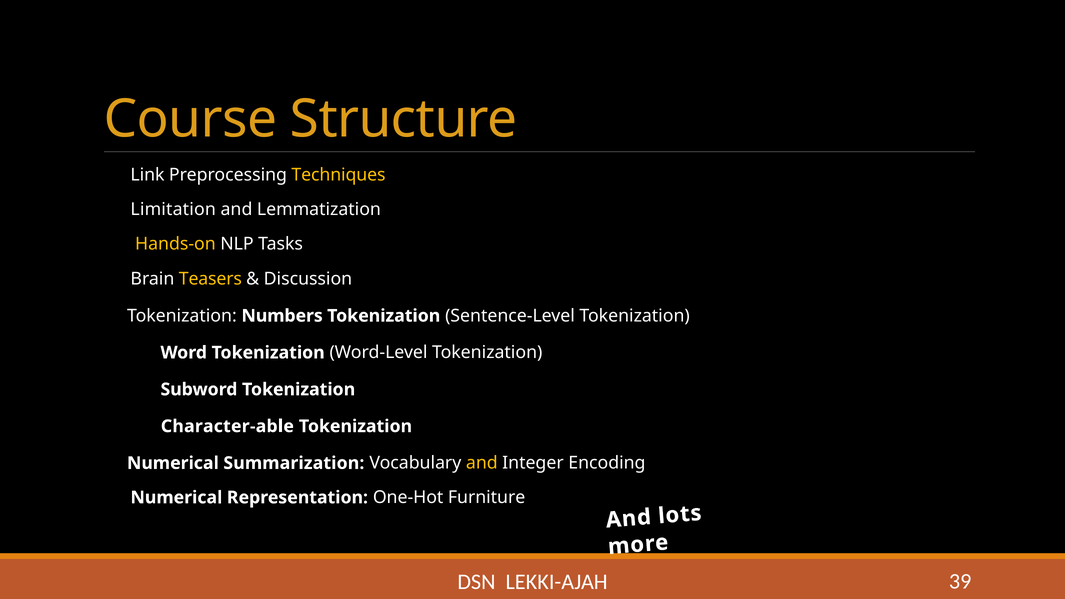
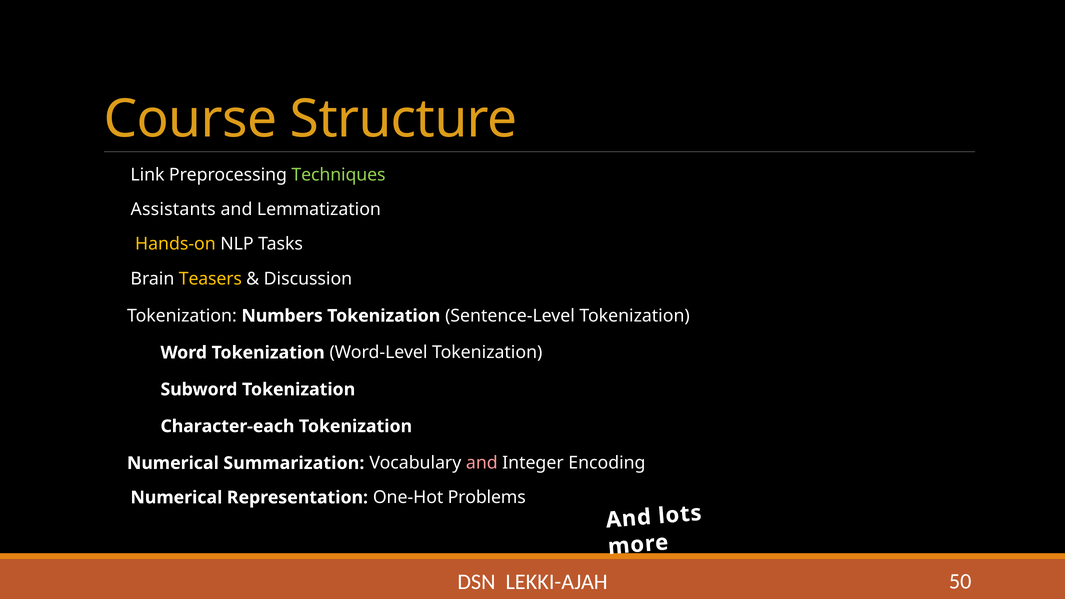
Techniques colour: yellow -> light green
Limitation: Limitation -> Assistants
Character-able: Character-able -> Character-each
and at (482, 463) colour: yellow -> pink
Furniture: Furniture -> Problems
39: 39 -> 50
